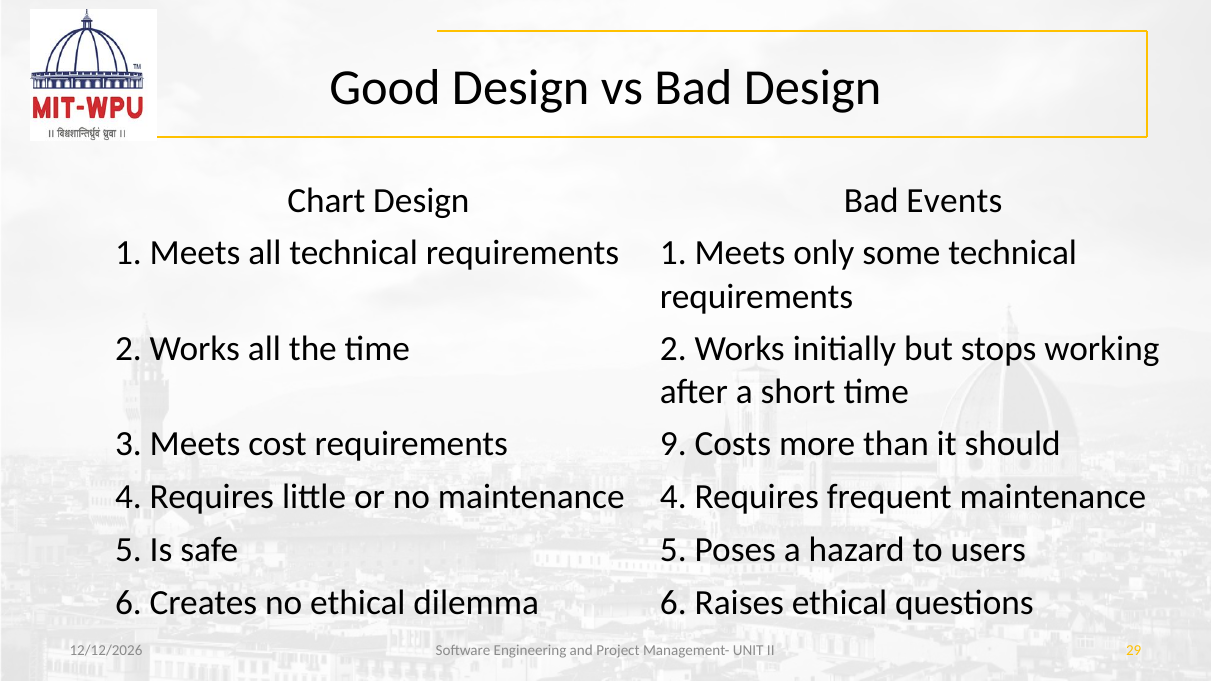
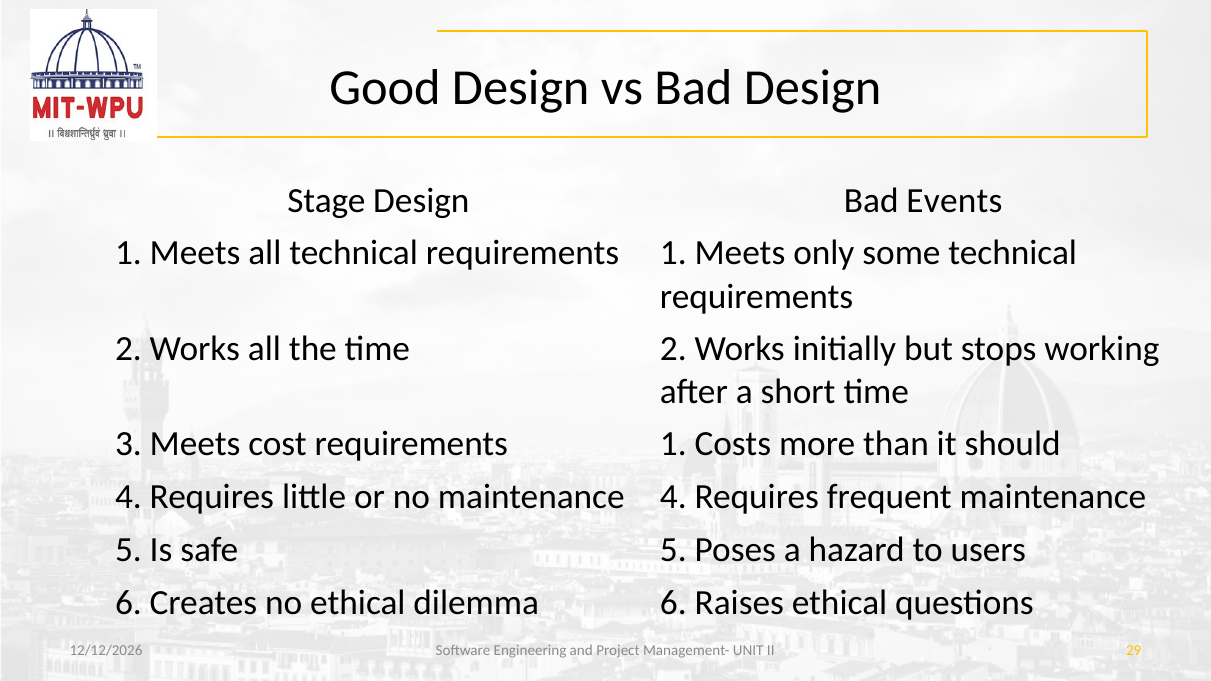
Chart: Chart -> Stage
cost requirements 9: 9 -> 1
